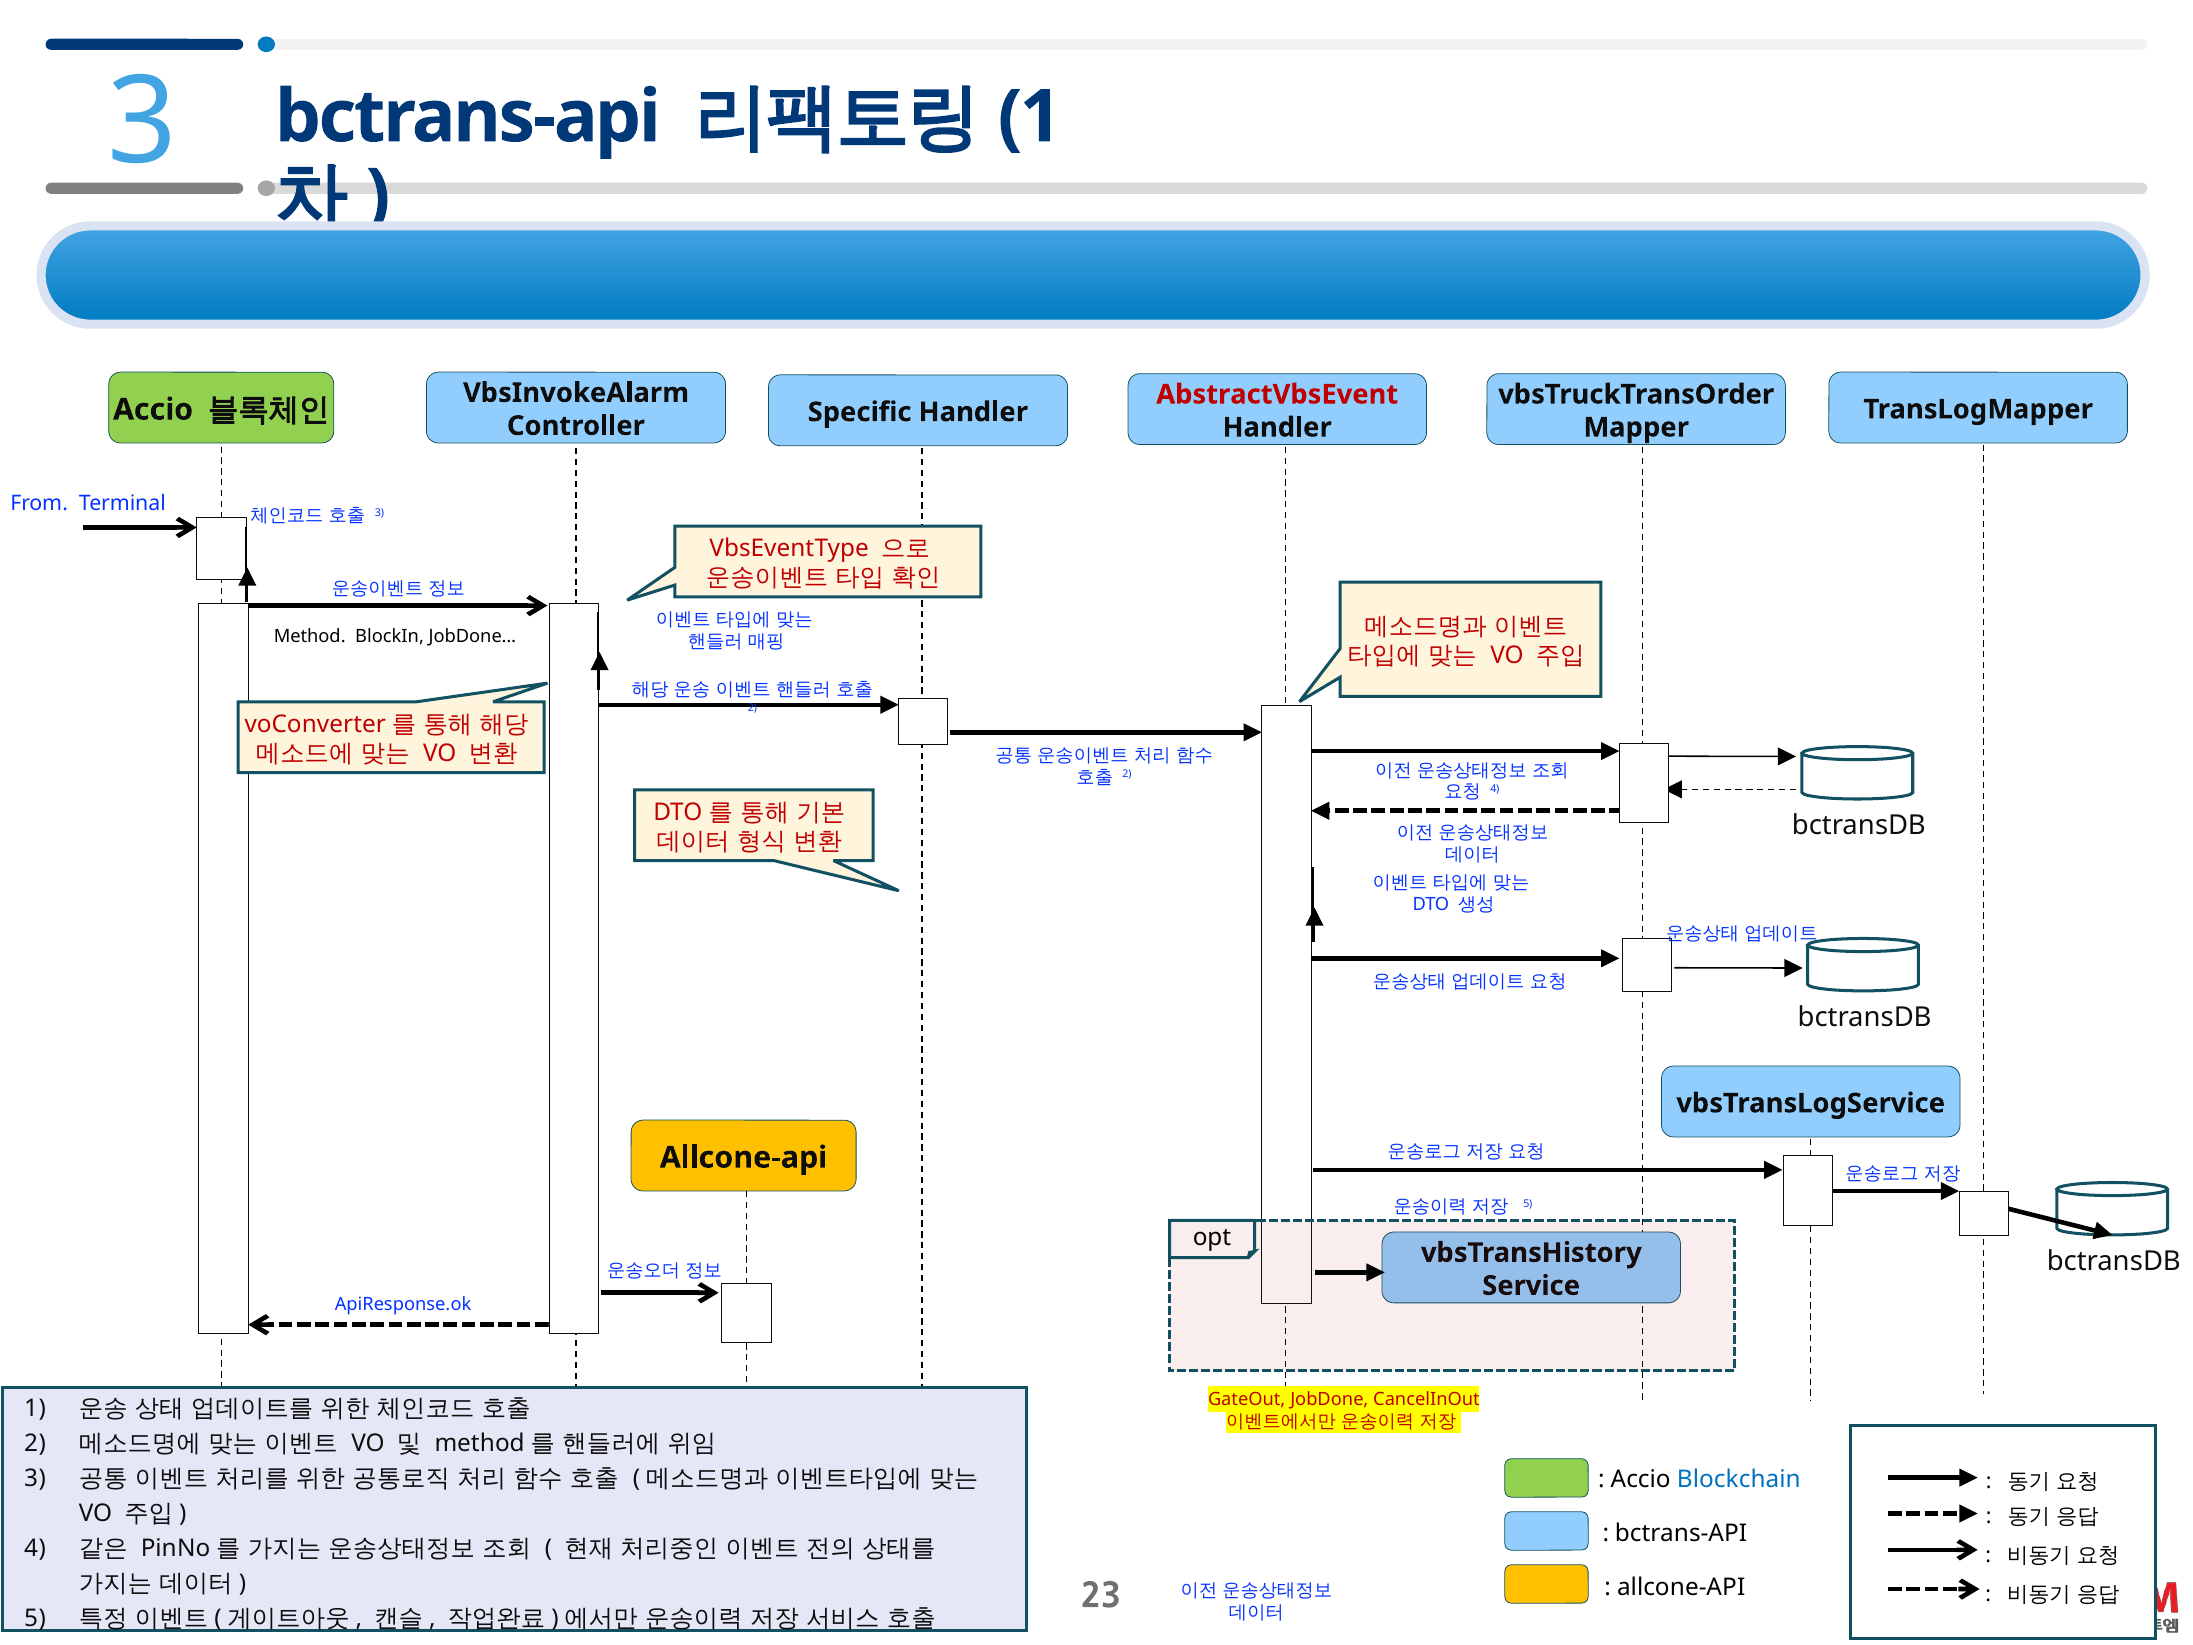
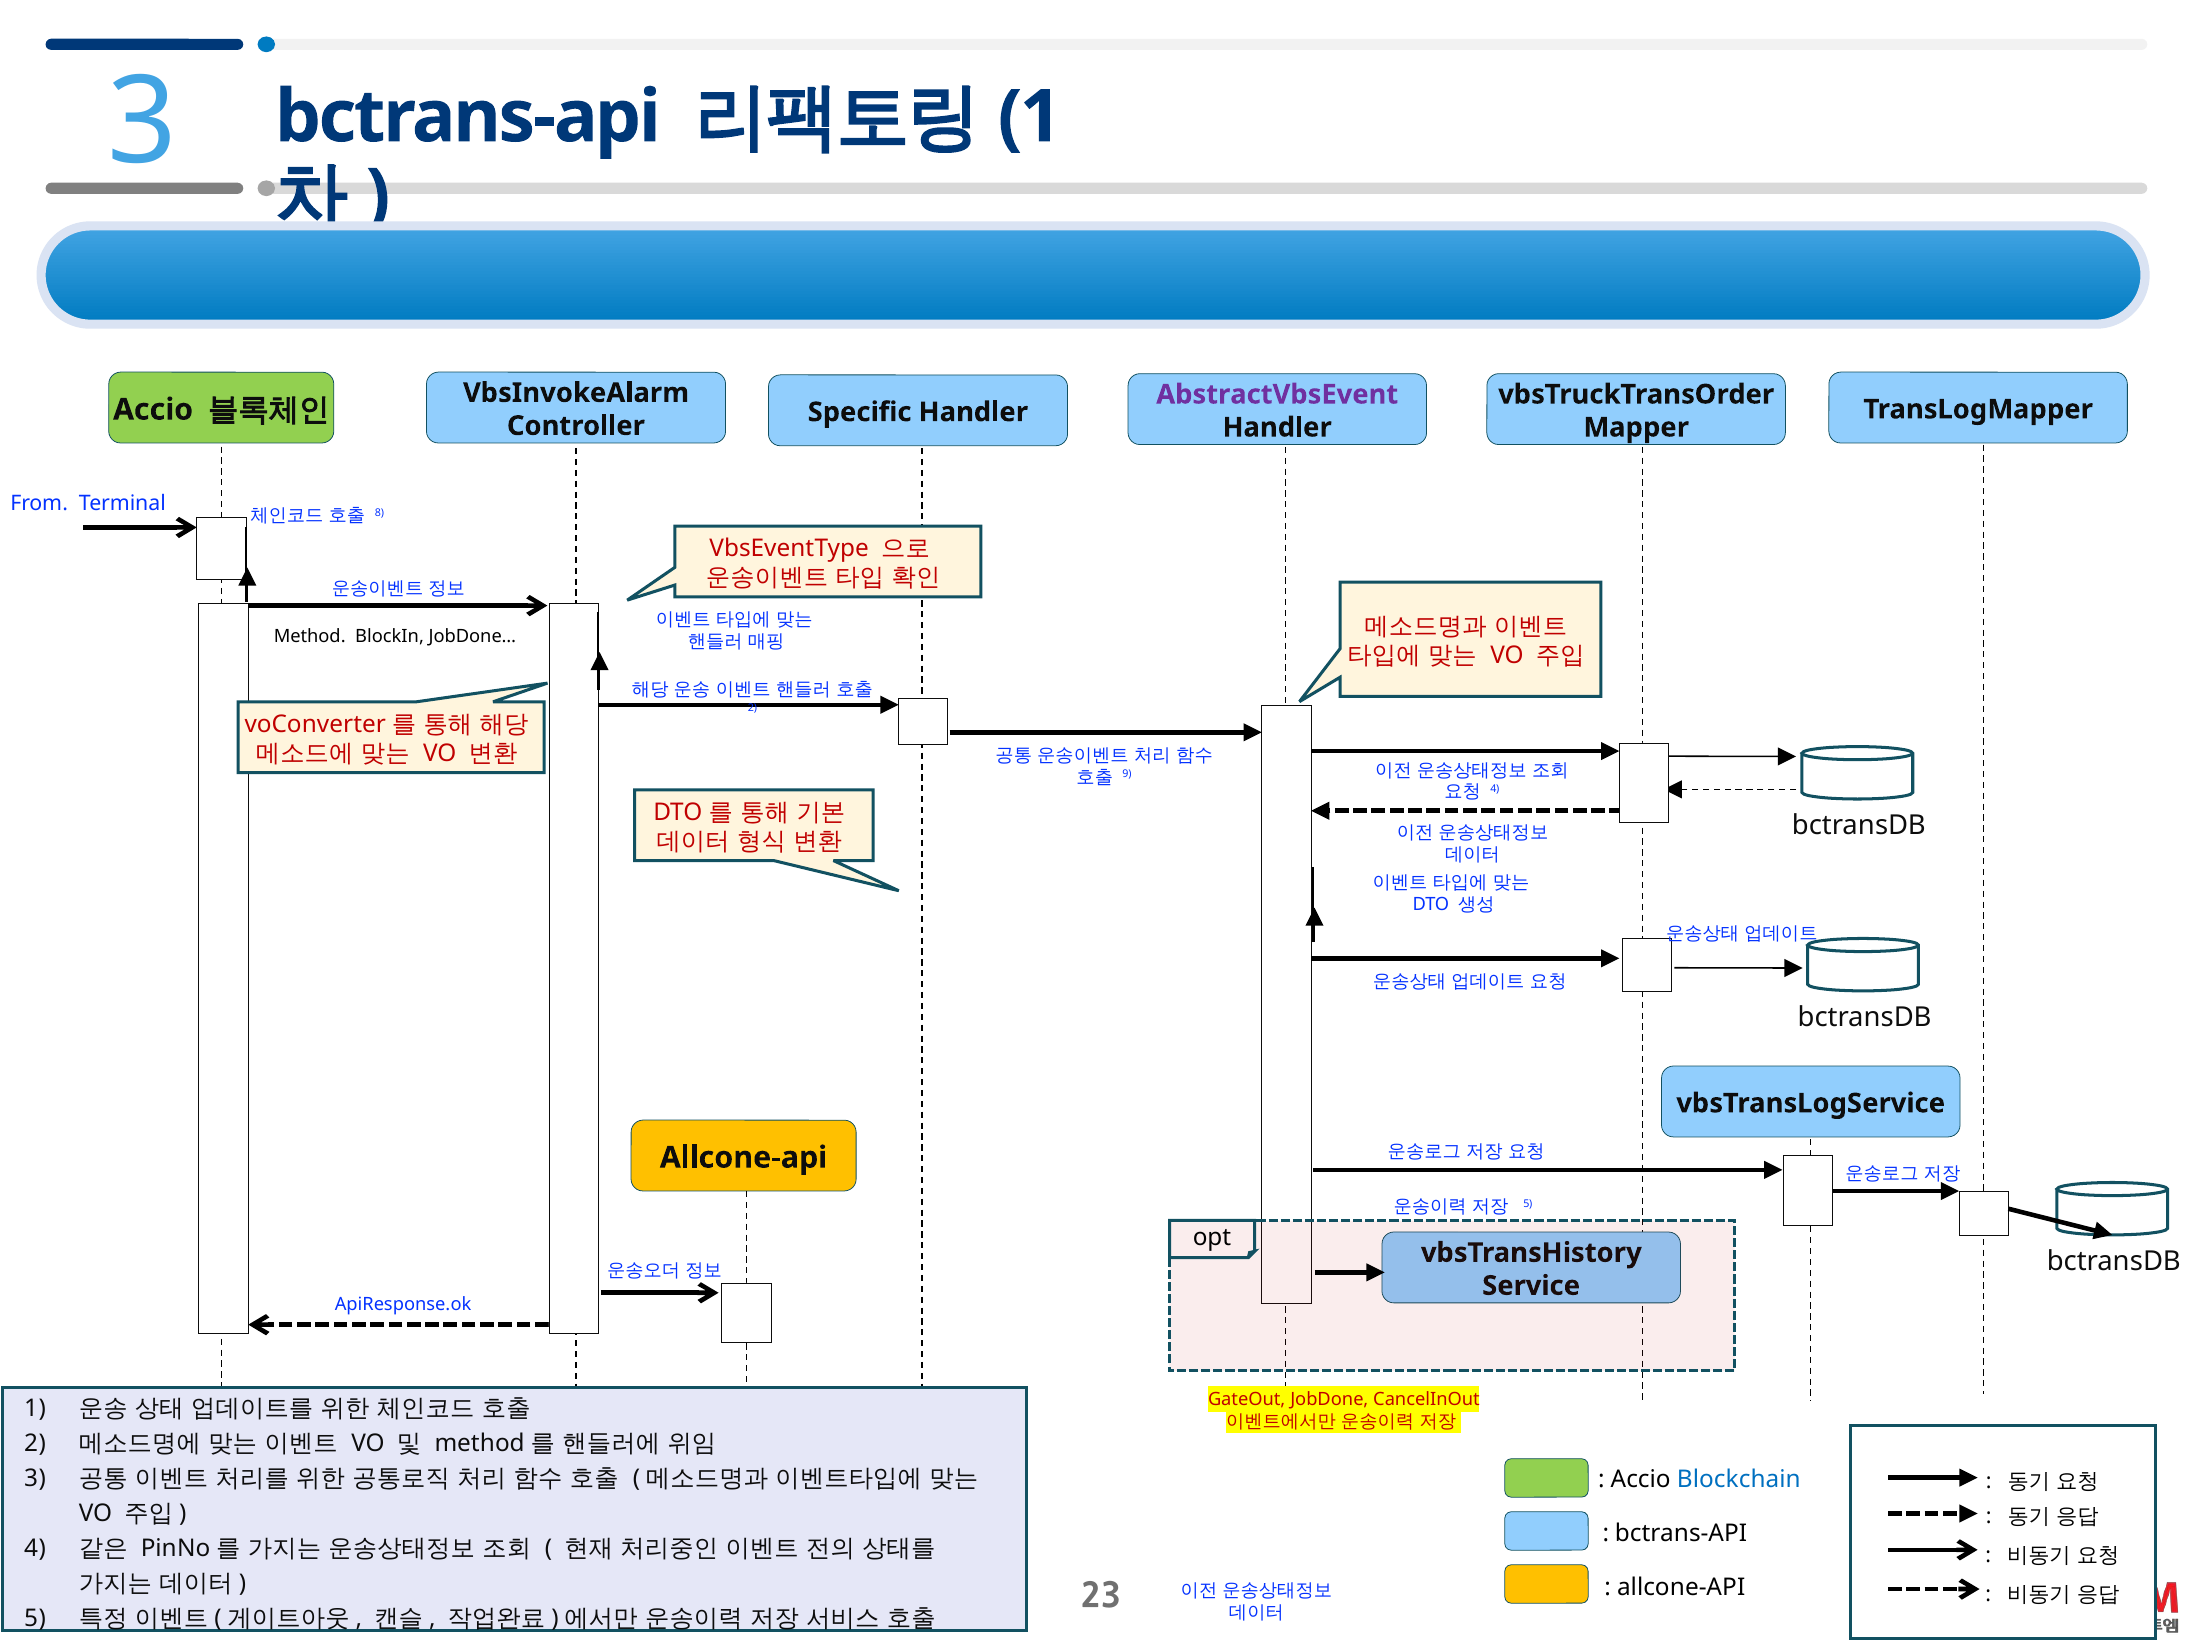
AbstractVbsEvent colour: red -> purple
3 at (379, 513): 3 -> 8
2 at (1127, 774): 2 -> 9
